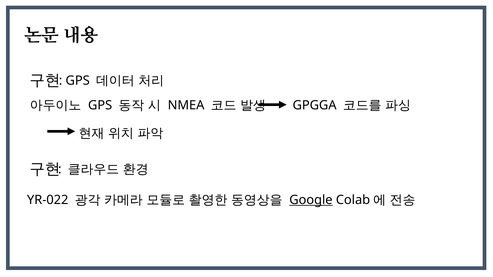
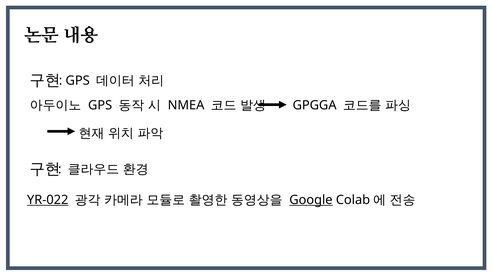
YR-022 underline: none -> present
